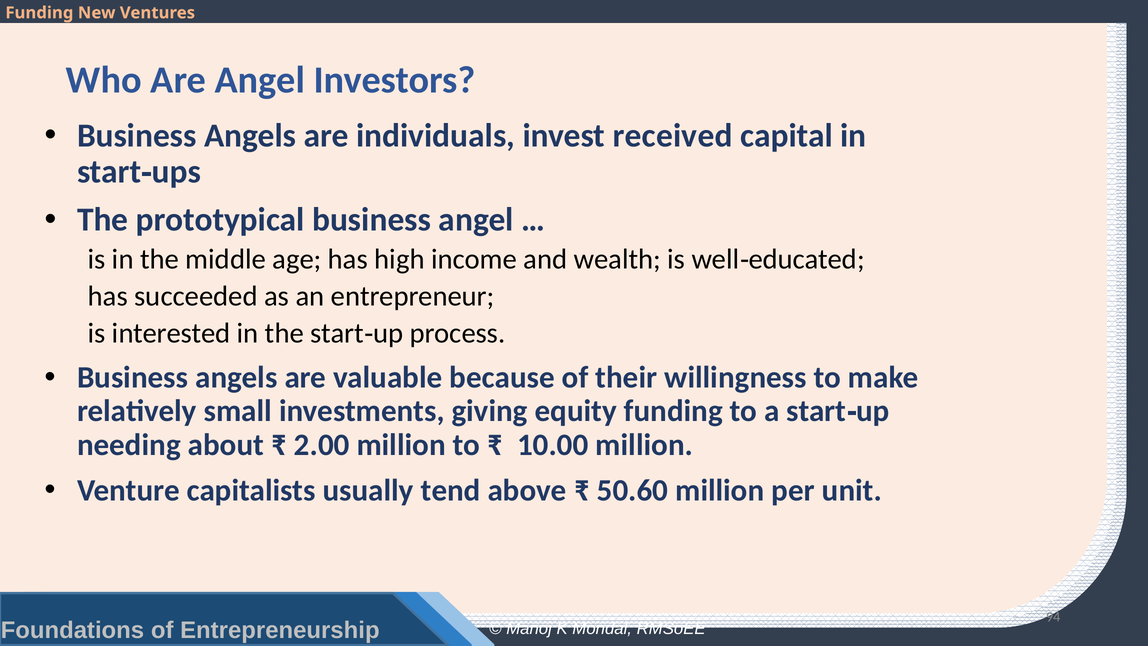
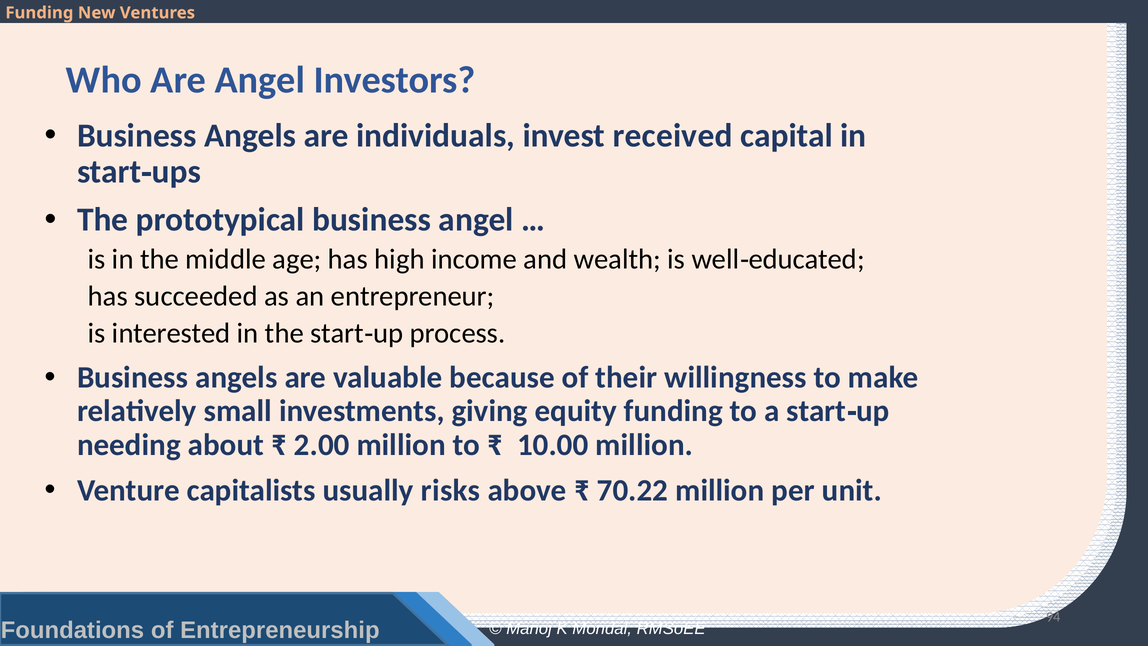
tend: tend -> risks
50.60: 50.60 -> 70.22
